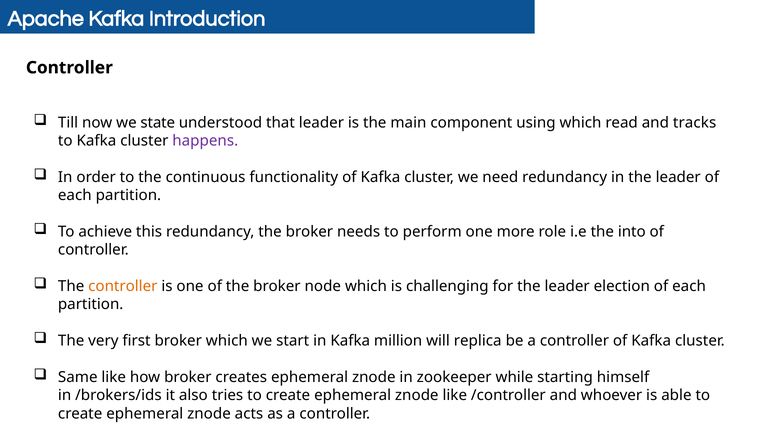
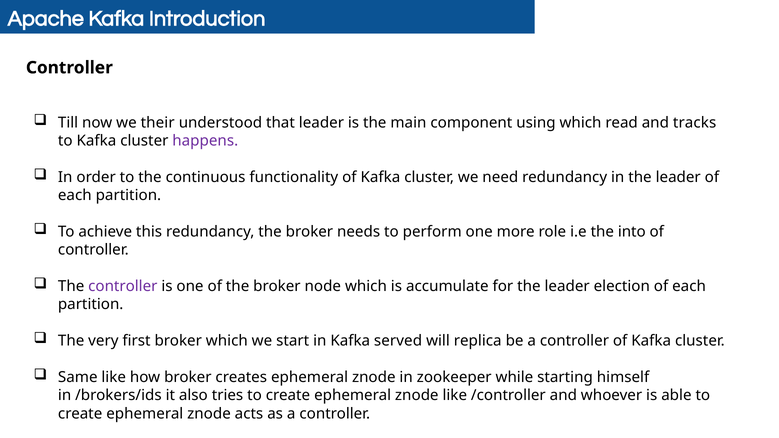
state: state -> their
controller at (123, 286) colour: orange -> purple
challenging: challenging -> accumulate
million: million -> served
